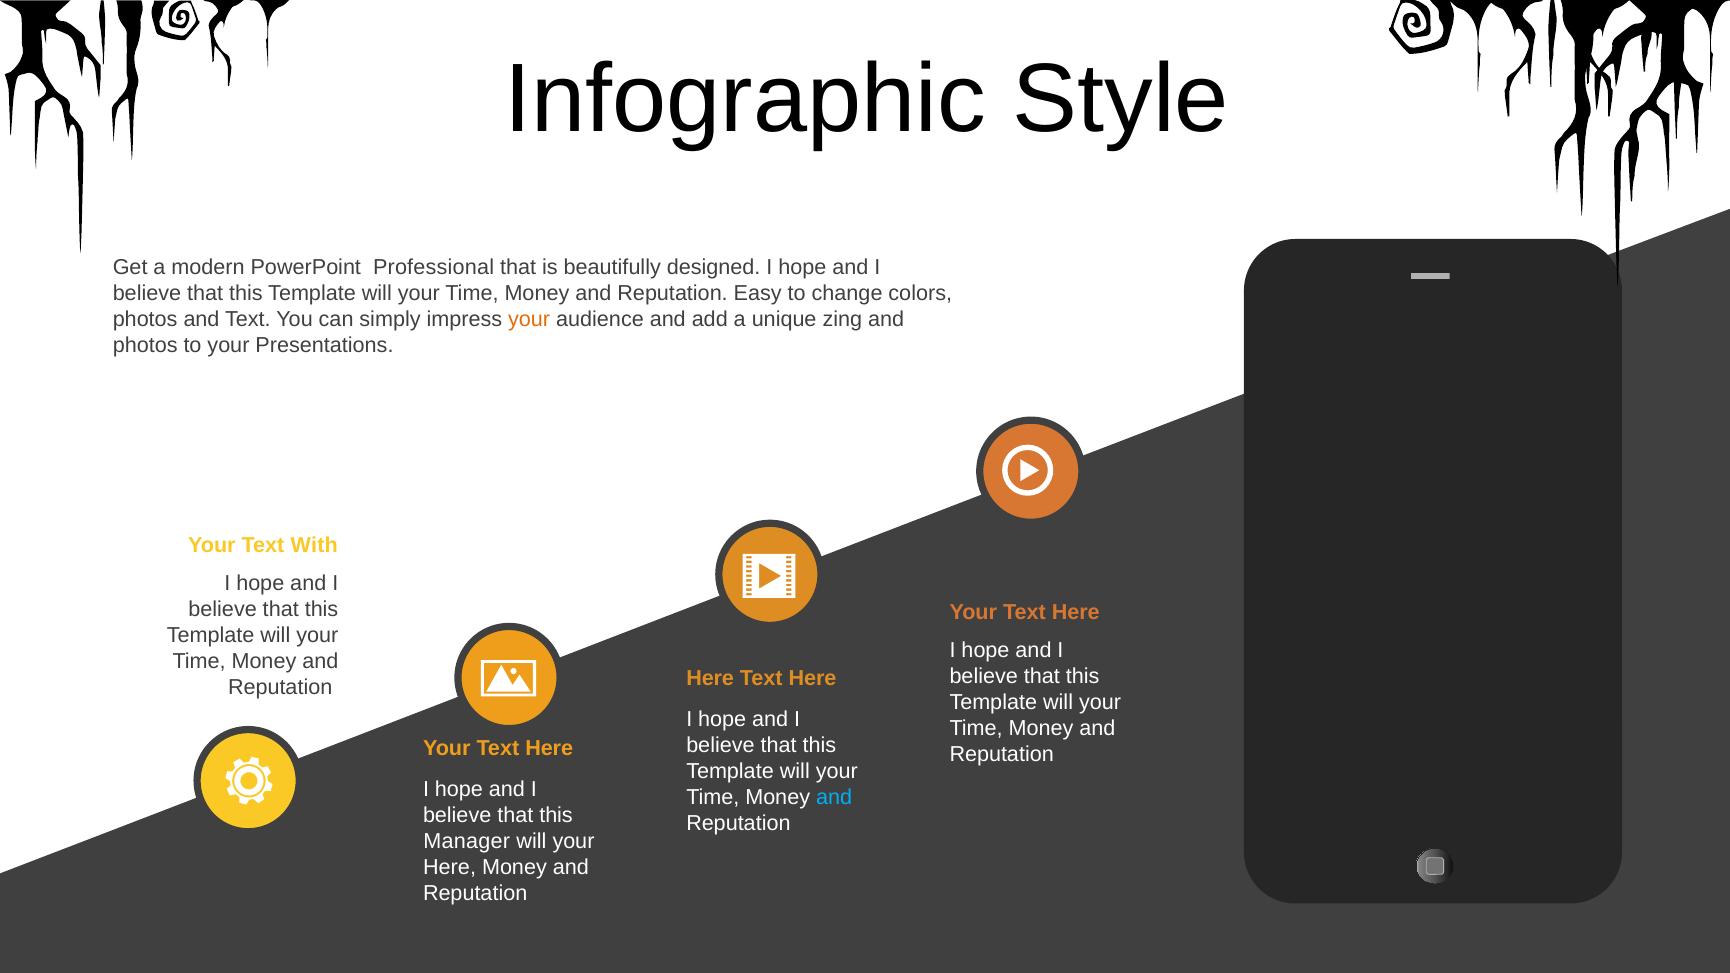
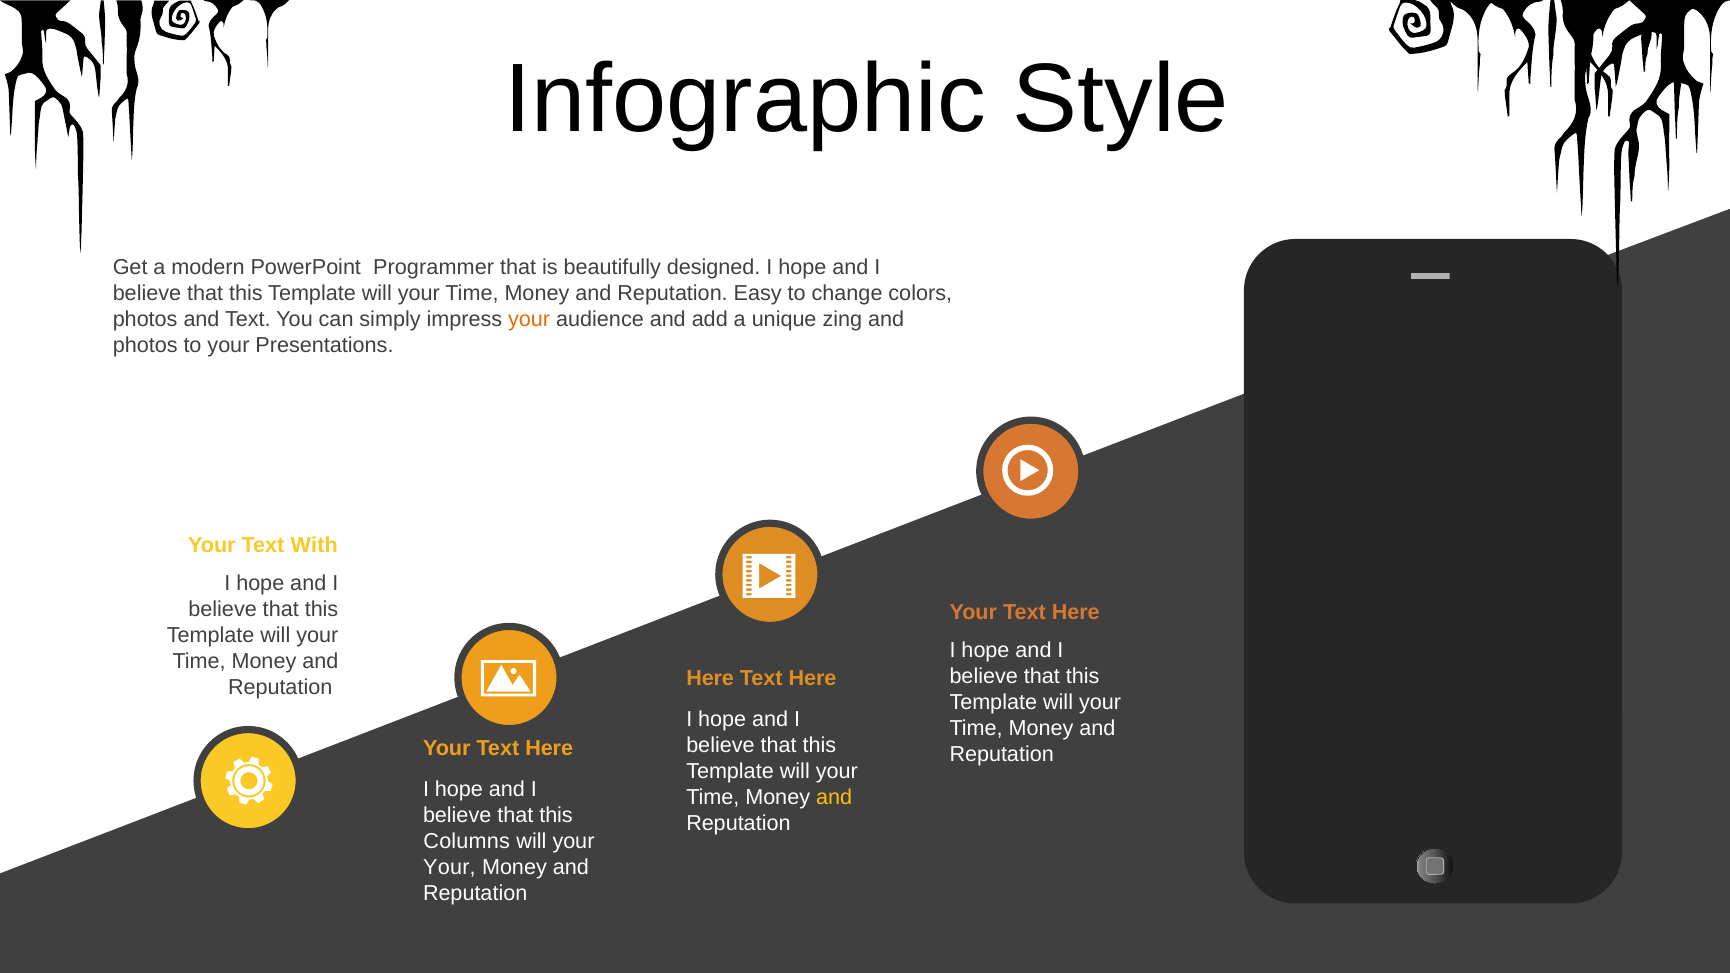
Professional: Professional -> Programmer
and at (834, 798) colour: light blue -> yellow
Manager: Manager -> Columns
Here at (450, 867): Here -> Your
